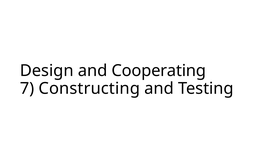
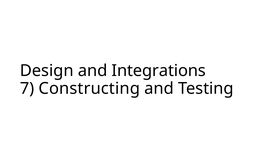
Cooperating: Cooperating -> Integrations
